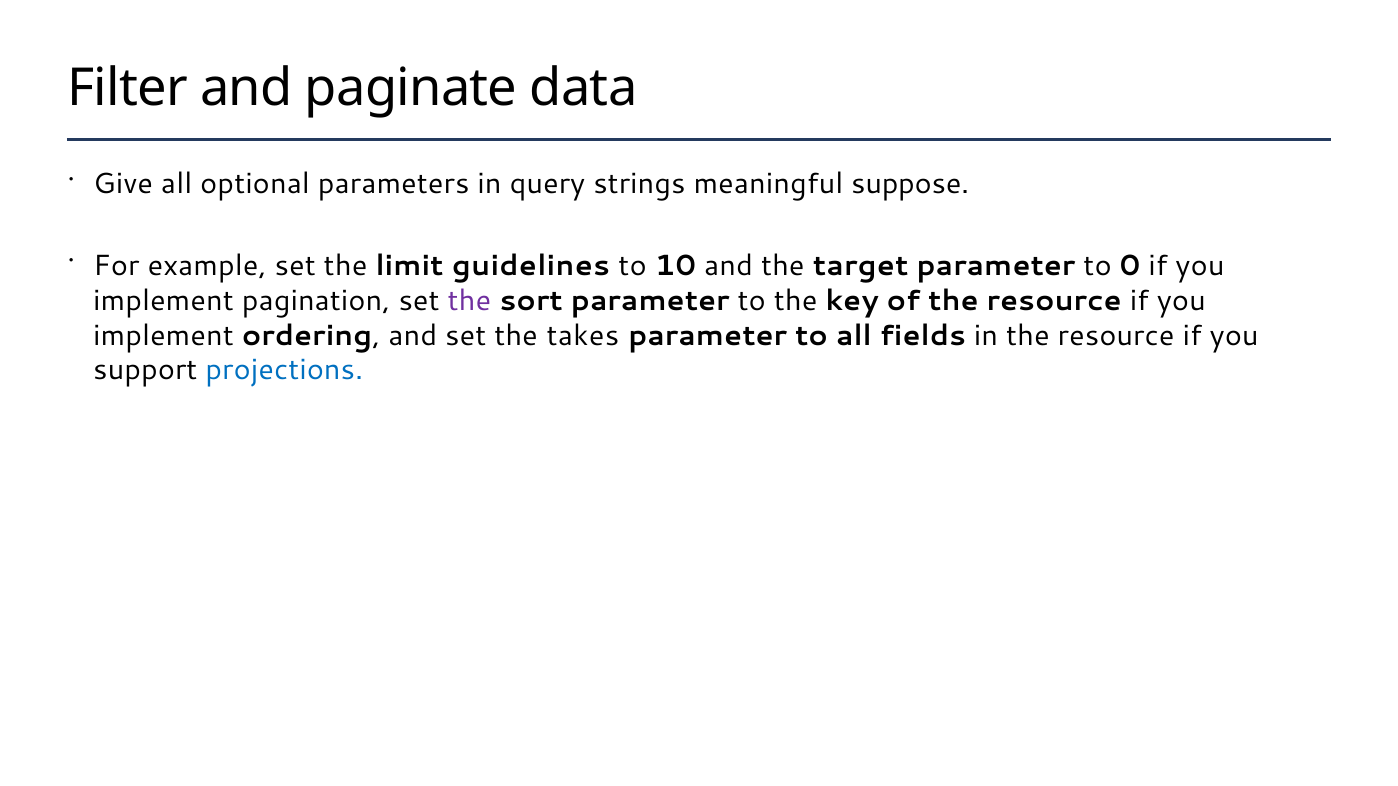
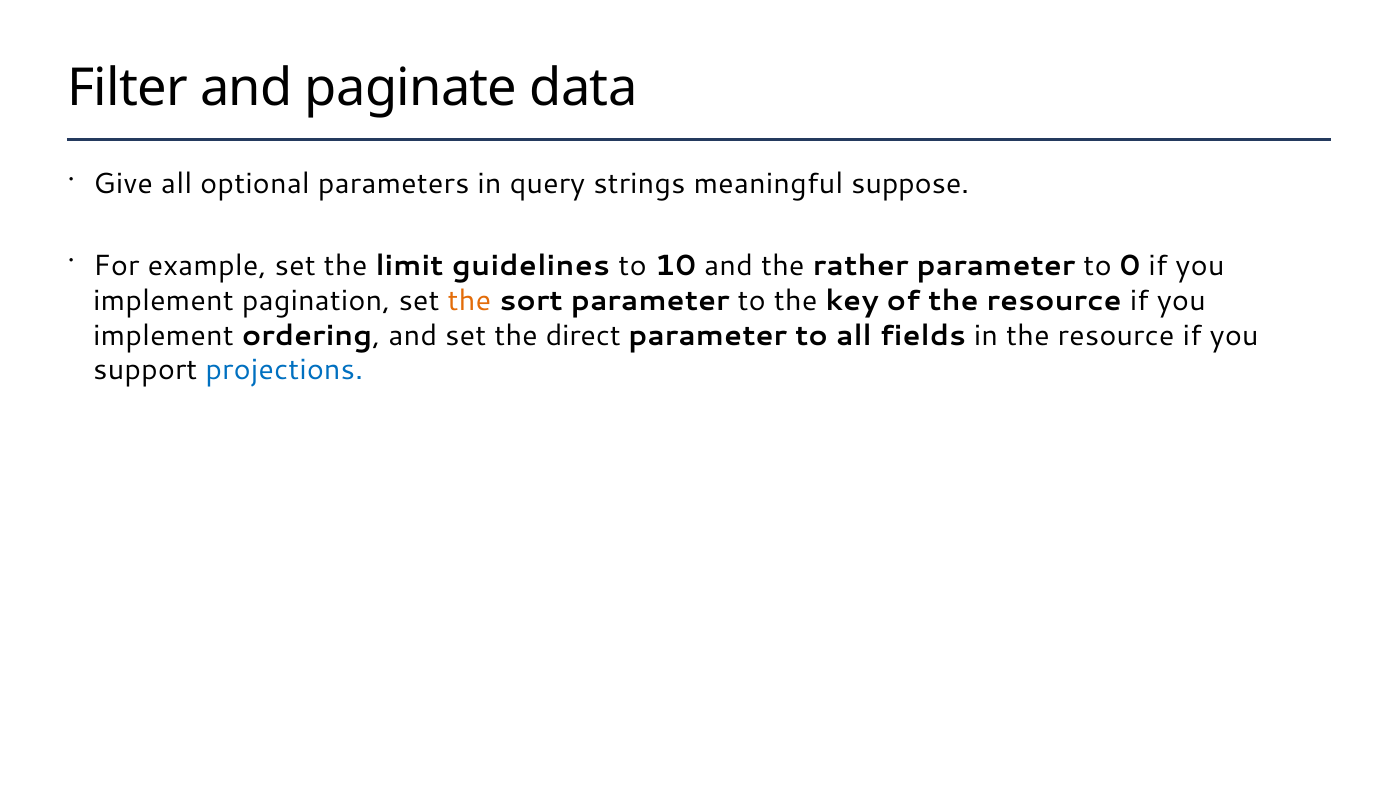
target: target -> rather
the at (470, 301) colour: purple -> orange
takes: takes -> direct
